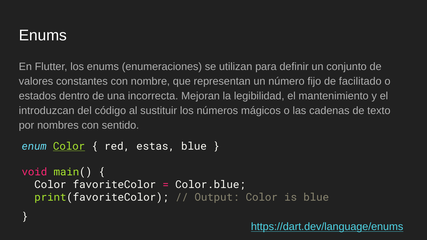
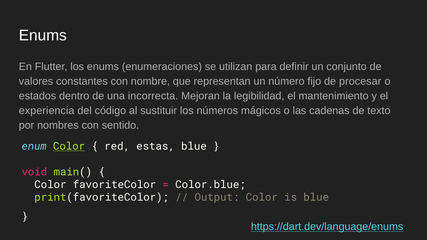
facilitado: facilitado -> procesar
introduzcan: introduzcan -> experiencia
